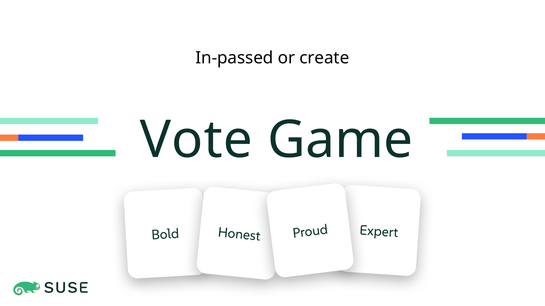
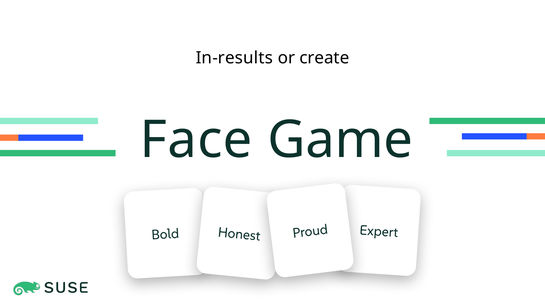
In-passed: In-passed -> In-results
Vote: Vote -> Face
